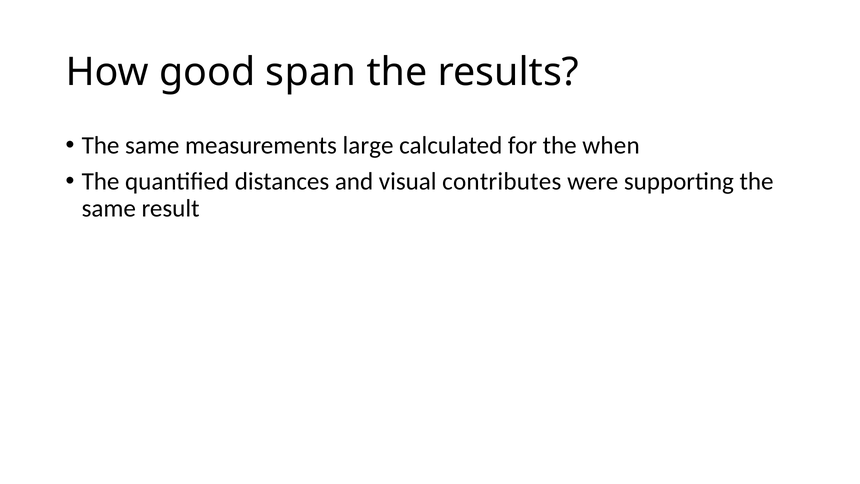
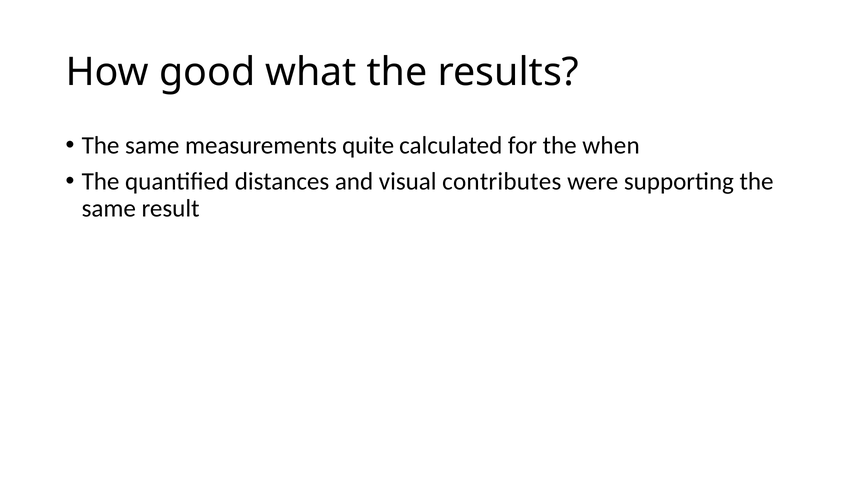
span: span -> what
large: large -> quite
